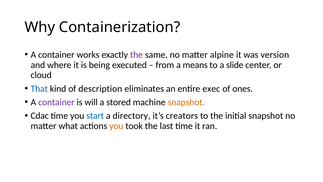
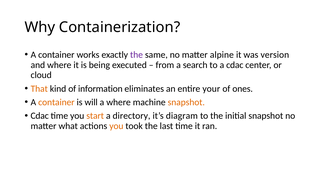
means: means -> search
a slide: slide -> cdac
That colour: blue -> orange
description: description -> information
exec: exec -> your
container at (56, 102) colour: purple -> orange
a stored: stored -> where
start colour: blue -> orange
creators: creators -> diagram
